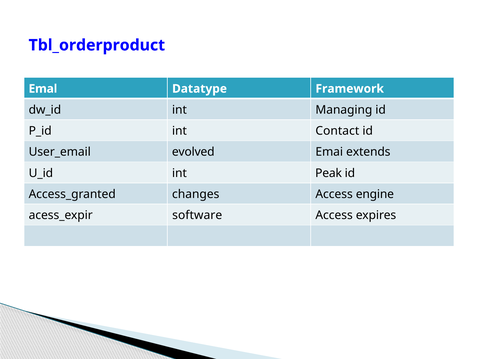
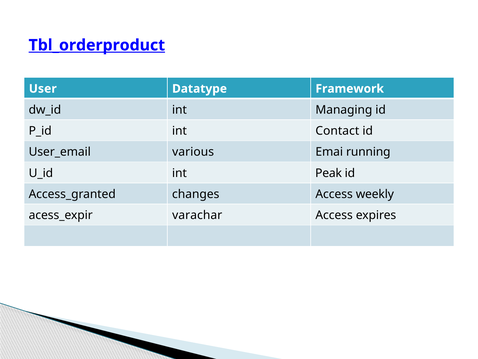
Tbl_orderproduct underline: none -> present
Emal: Emal -> User
evolved: evolved -> various
extends: extends -> running
engine: engine -> weekly
software: software -> varachar
